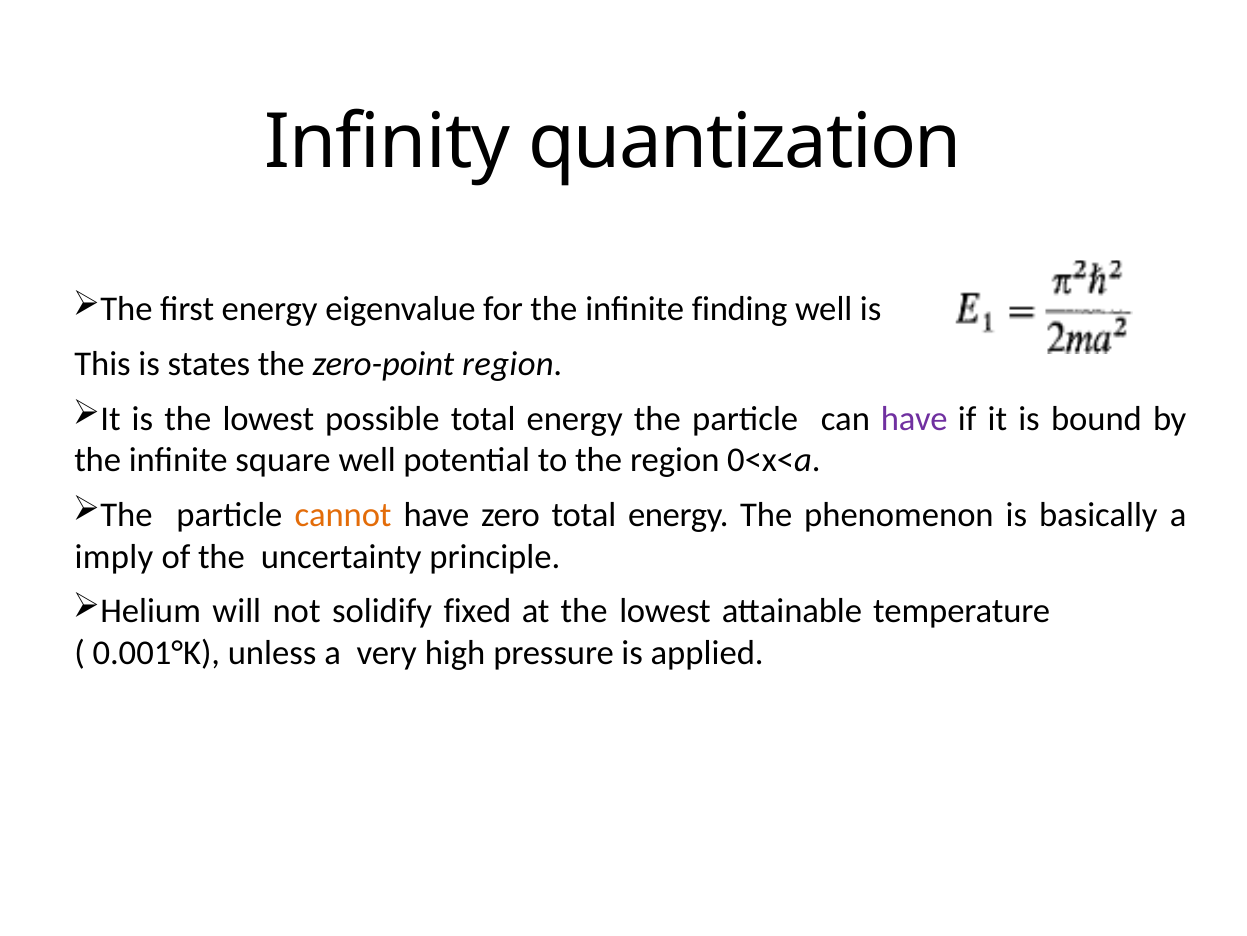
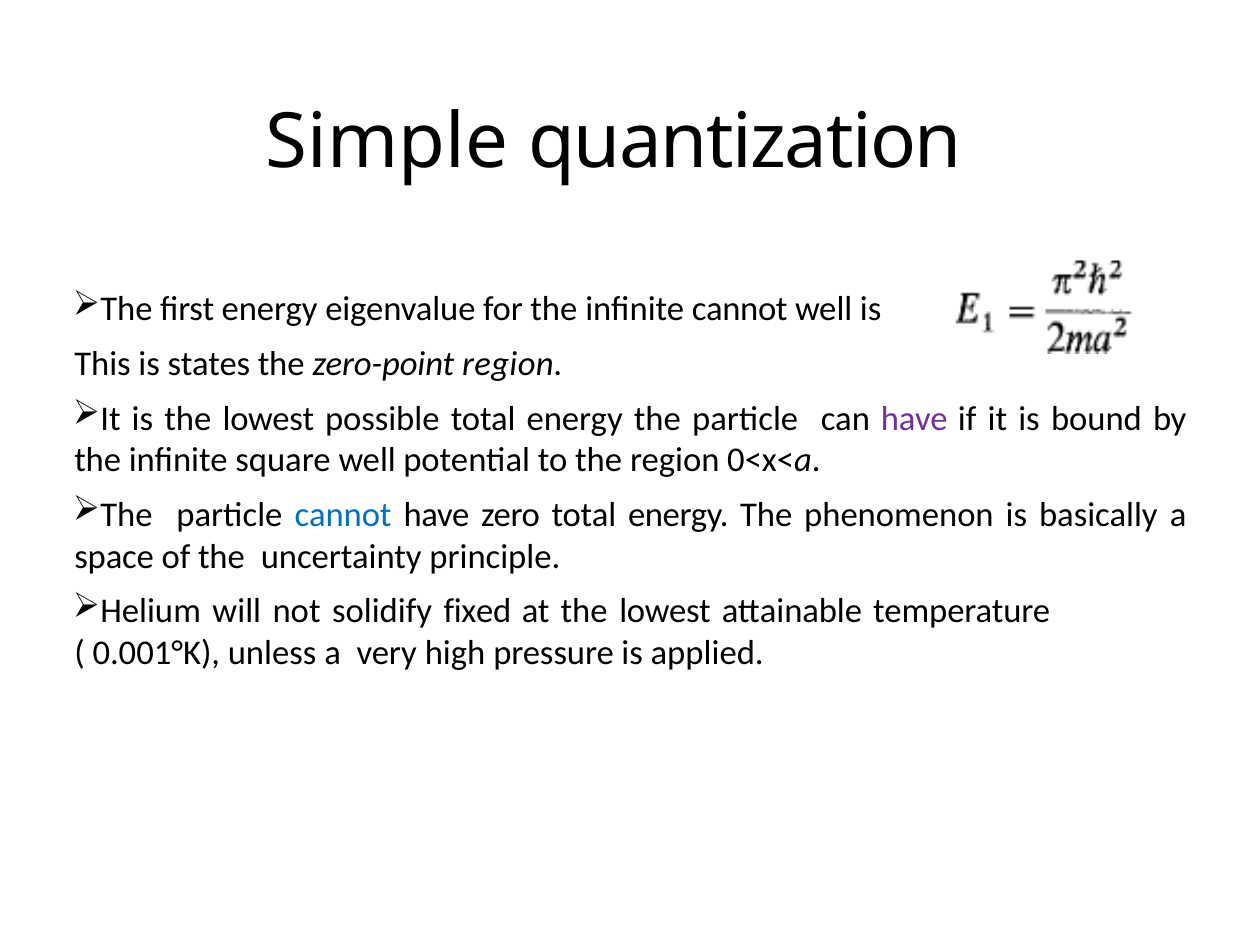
Infinity: Infinity -> Simple
infinite finding: finding -> cannot
cannot at (343, 515) colour: orange -> blue
imply: imply -> space
